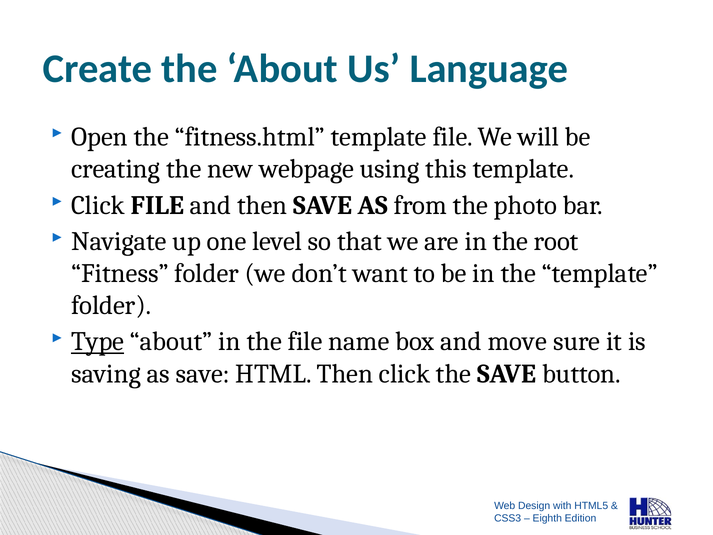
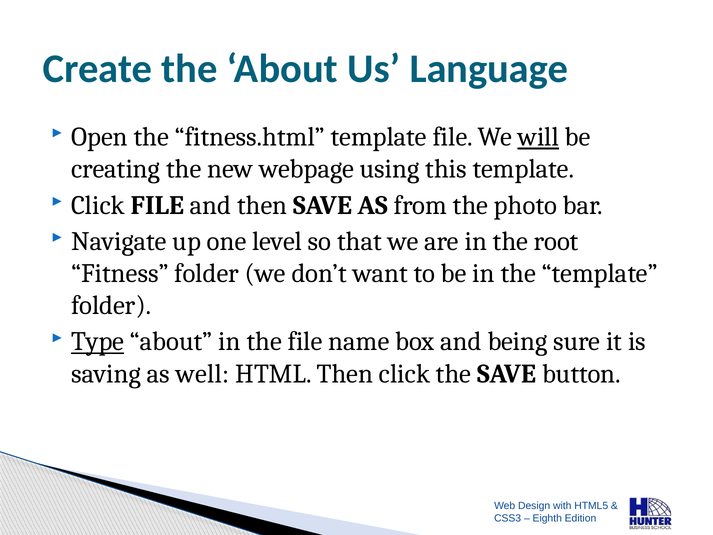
will underline: none -> present
move: move -> being
as save: save -> well
